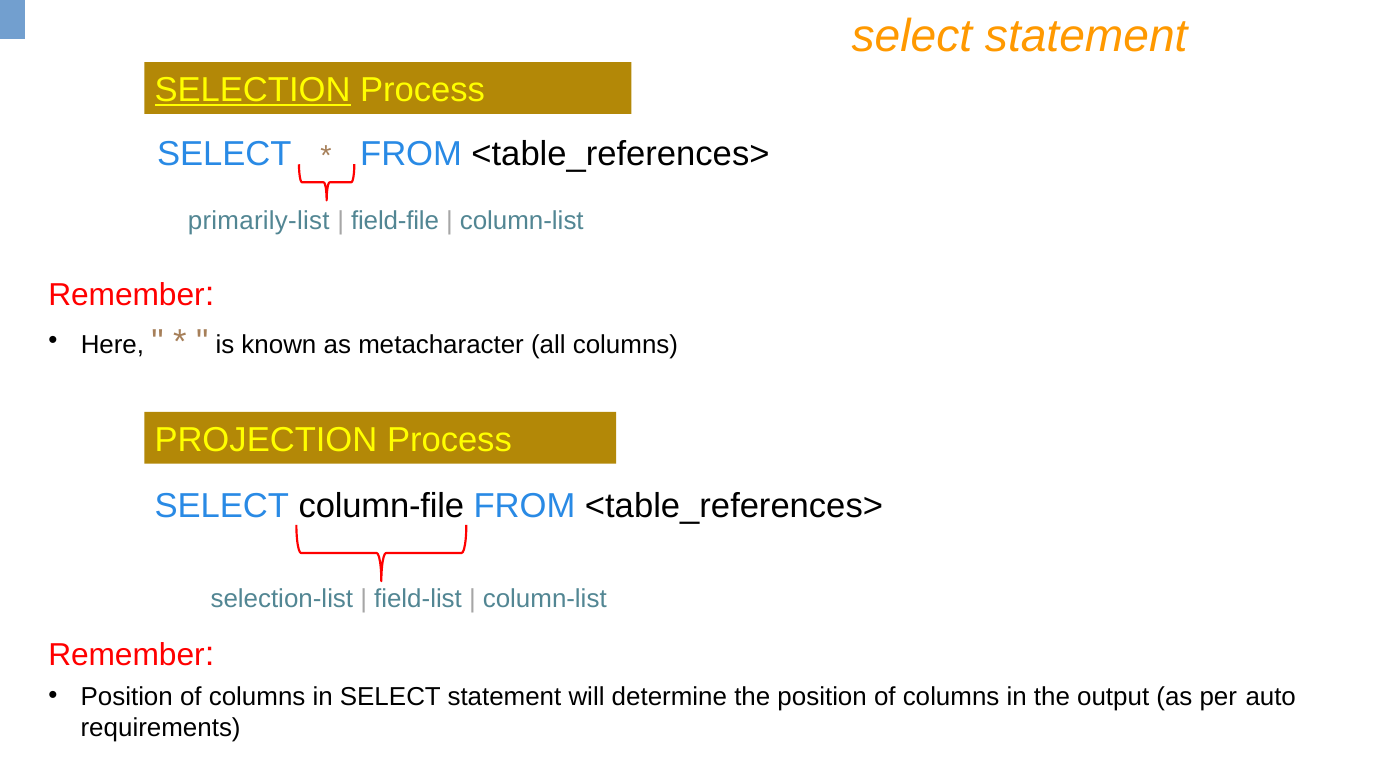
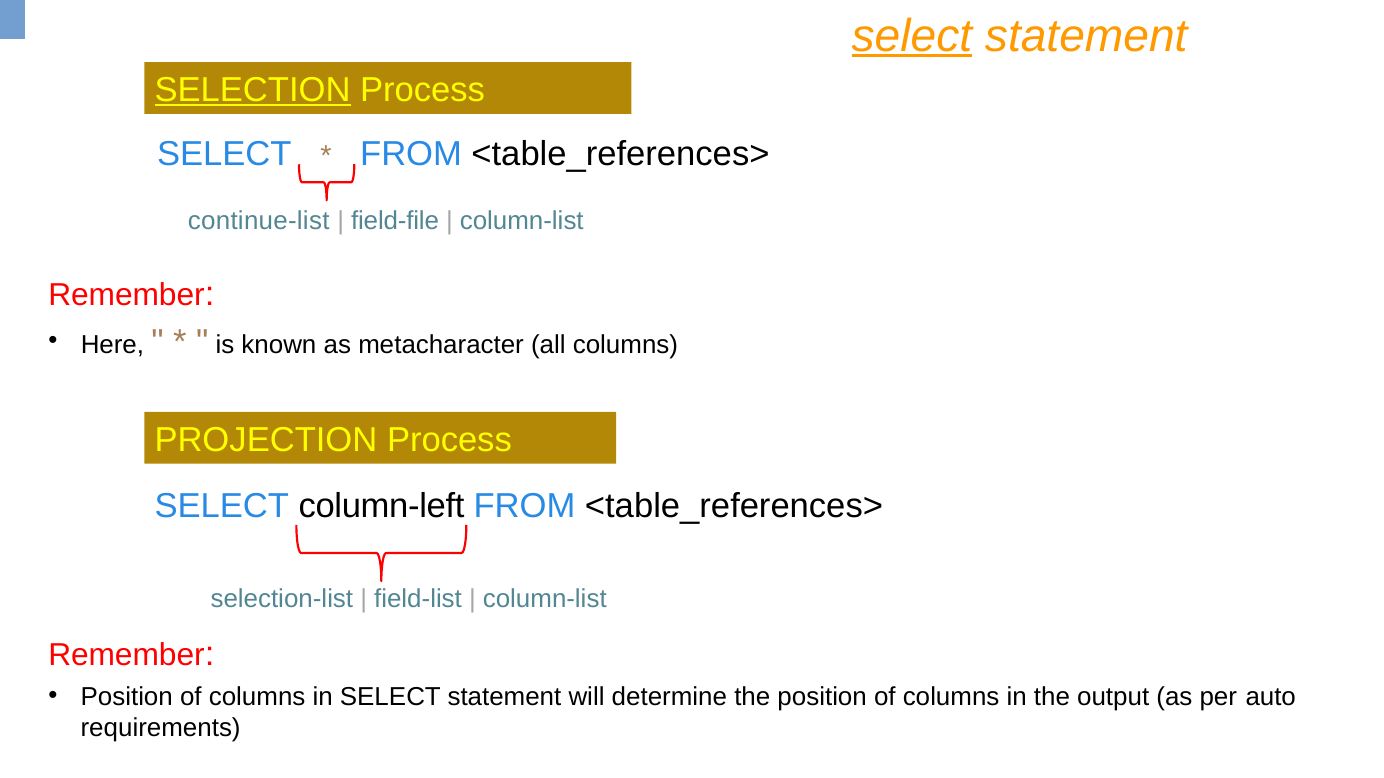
select at (912, 36) underline: none -> present
primarily-list: primarily-list -> continue-list
column-file: column-file -> column-left
